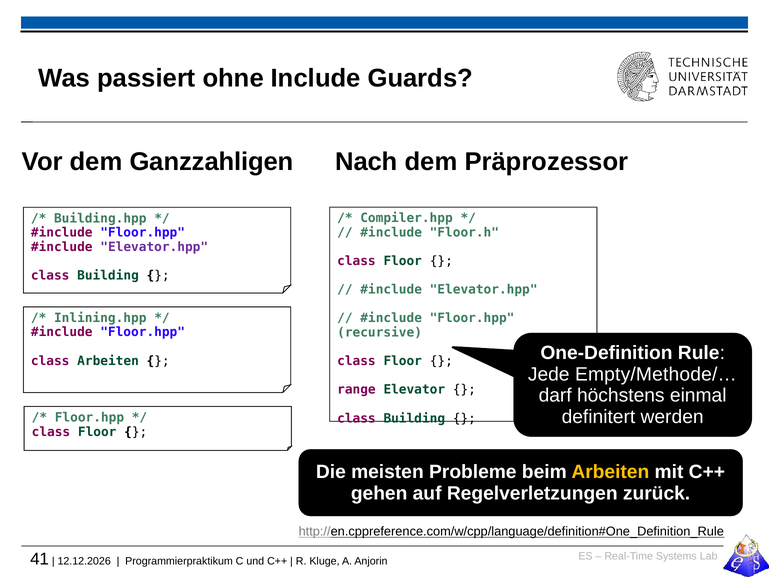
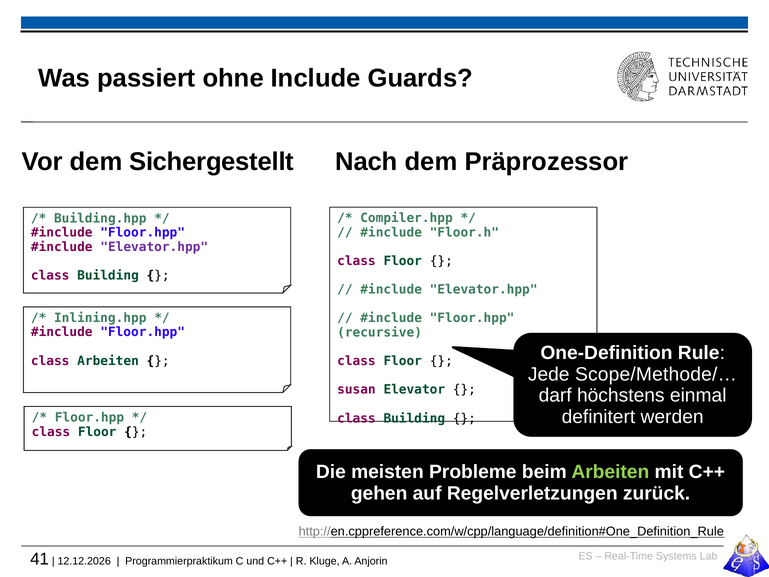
Ganzzahligen: Ganzzahligen -> Sichergestellt
Empty/Methode/…: Empty/Methode/… -> Scope/Methode/…
range: range -> susan
Arbeiten at (610, 472) colour: yellow -> light green
